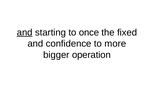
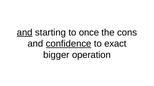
fixed: fixed -> cons
confidence underline: none -> present
more: more -> exact
